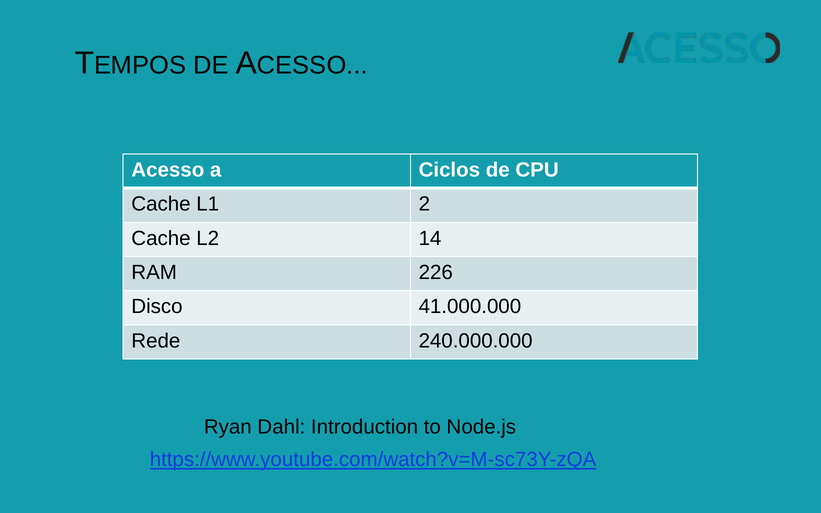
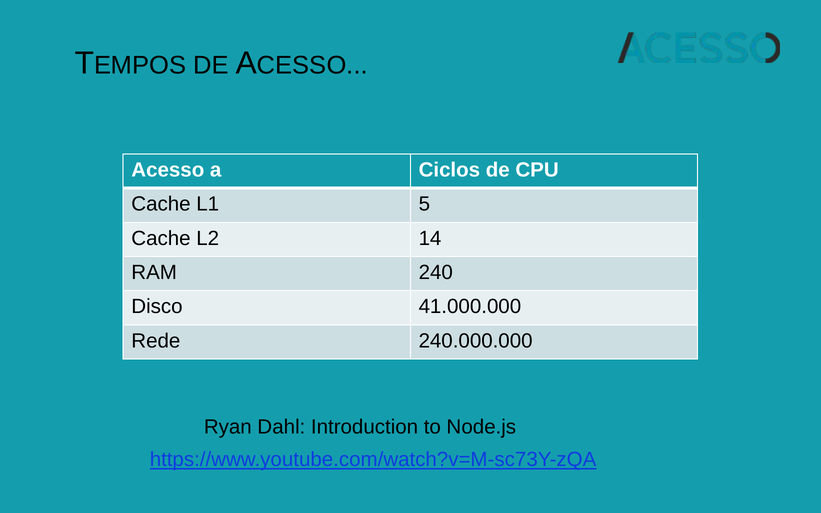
2: 2 -> 5
226: 226 -> 240
